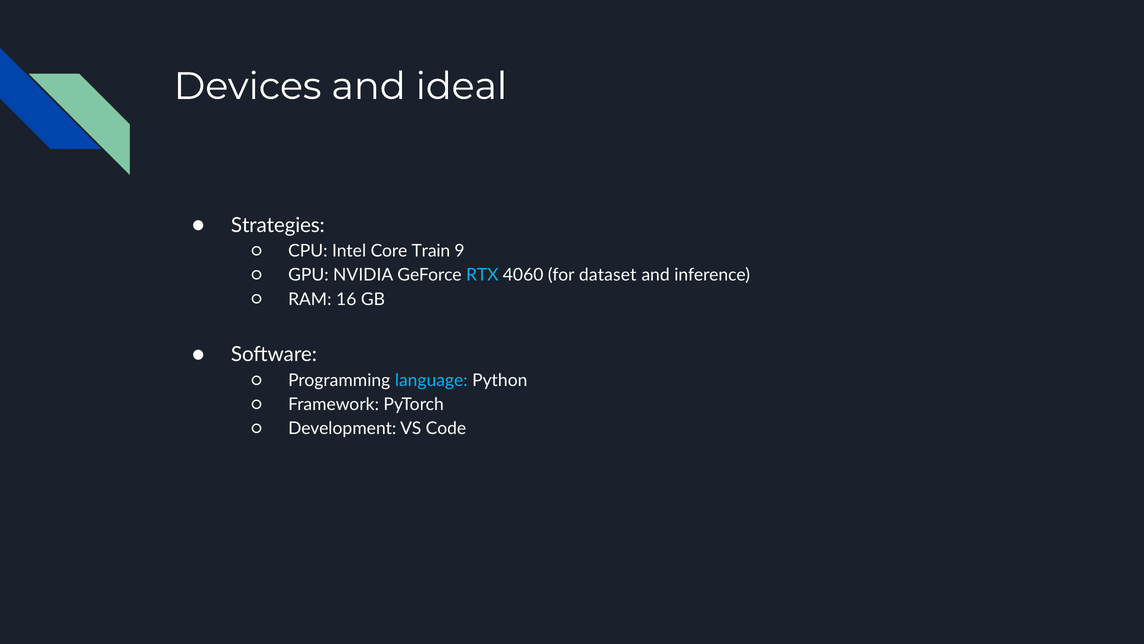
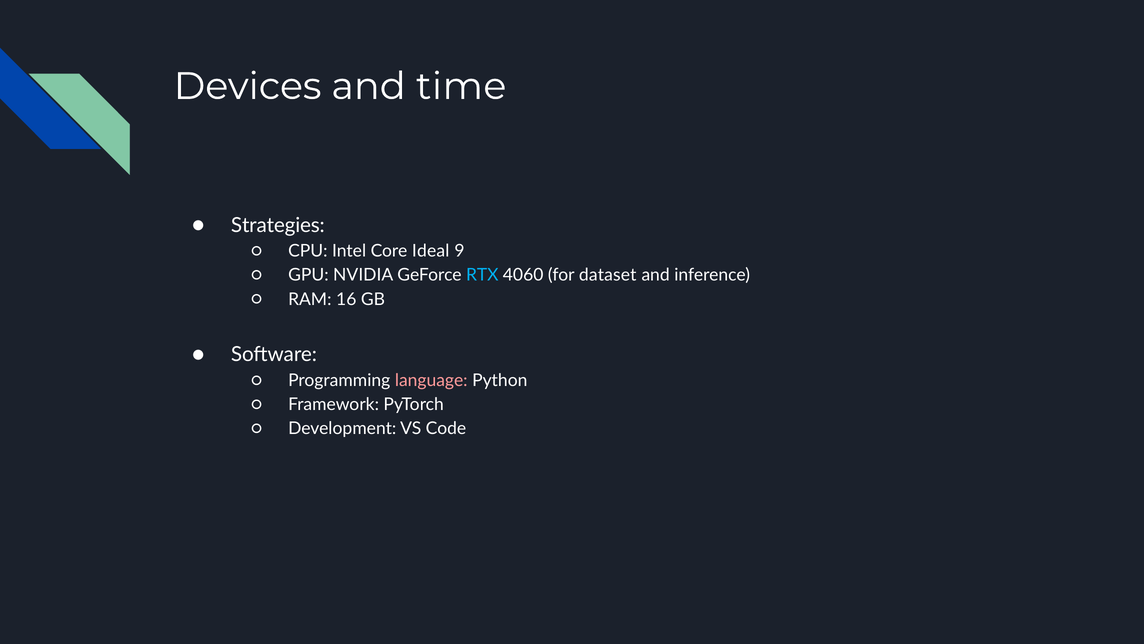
ideal: ideal -> time
Train: Train -> Ideal
language colour: light blue -> pink
